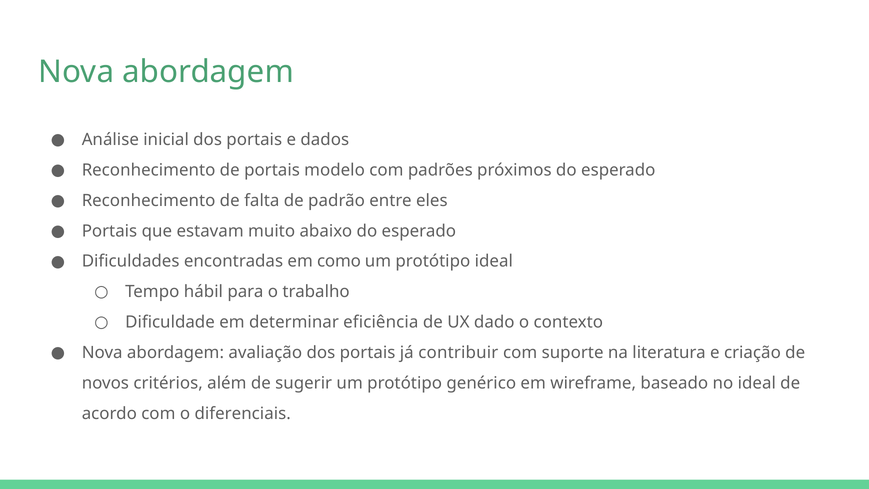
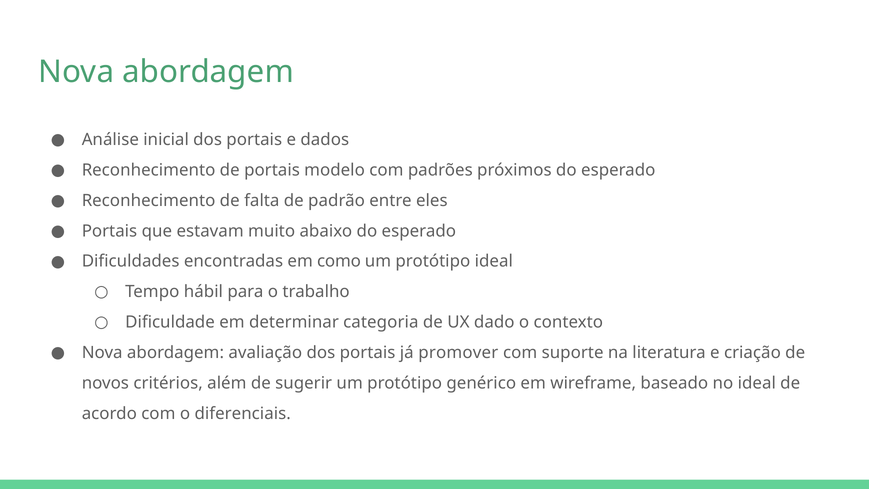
eficiência: eficiência -> categoria
contribuir: contribuir -> promover
